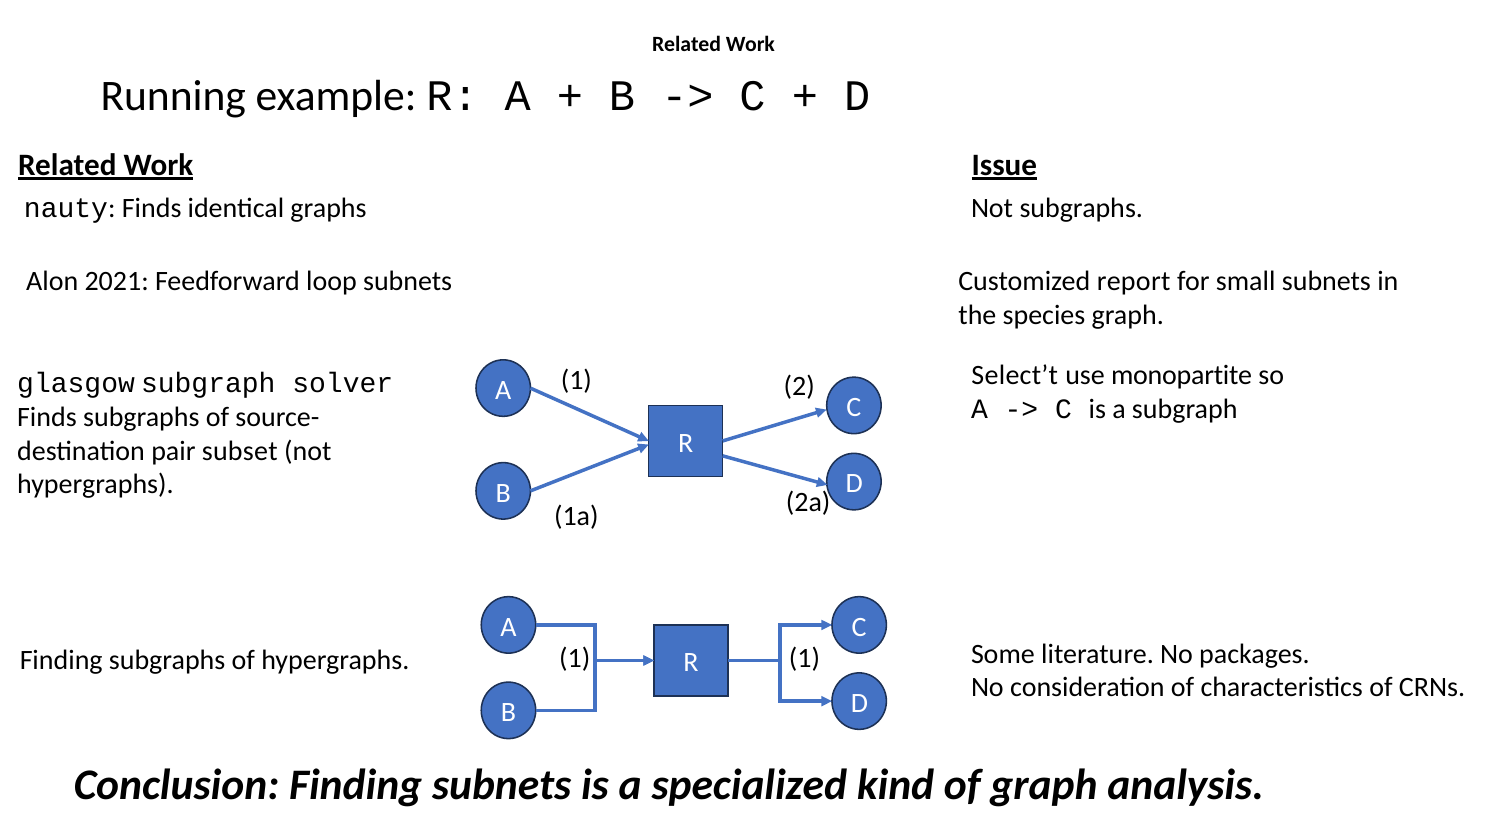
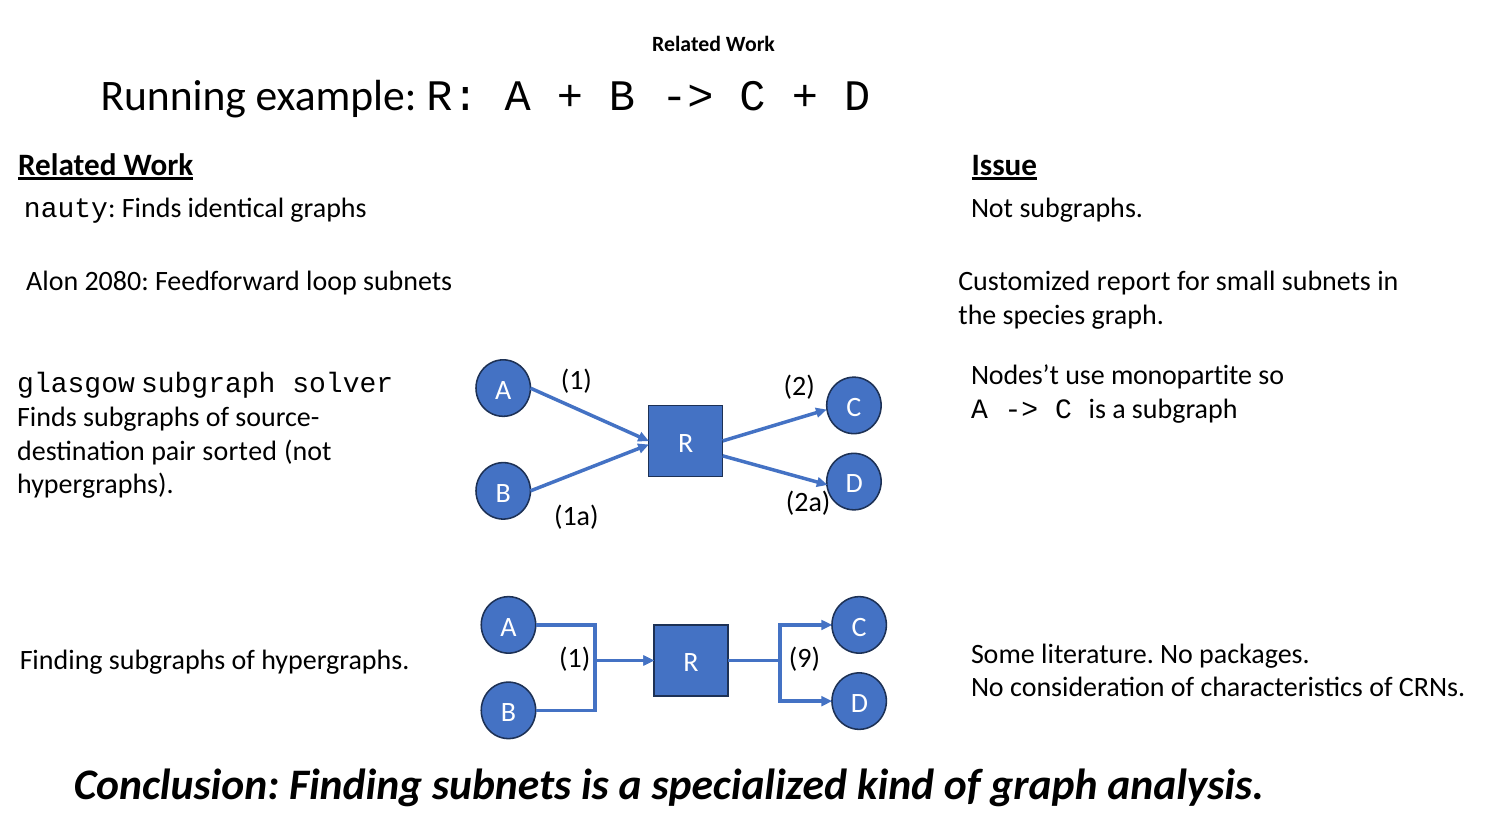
2021: 2021 -> 2080
Select’t: Select’t -> Nodes’t
subset: subset -> sorted
1 1: 1 -> 9
